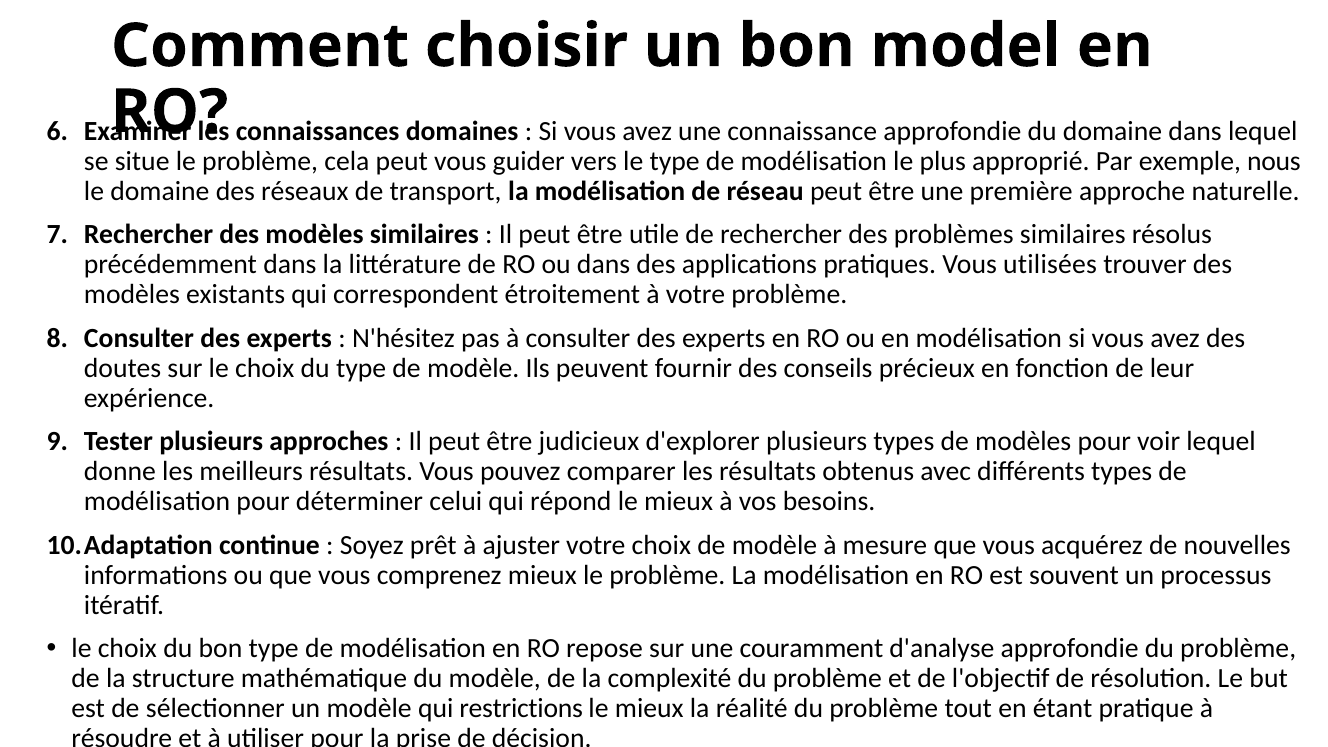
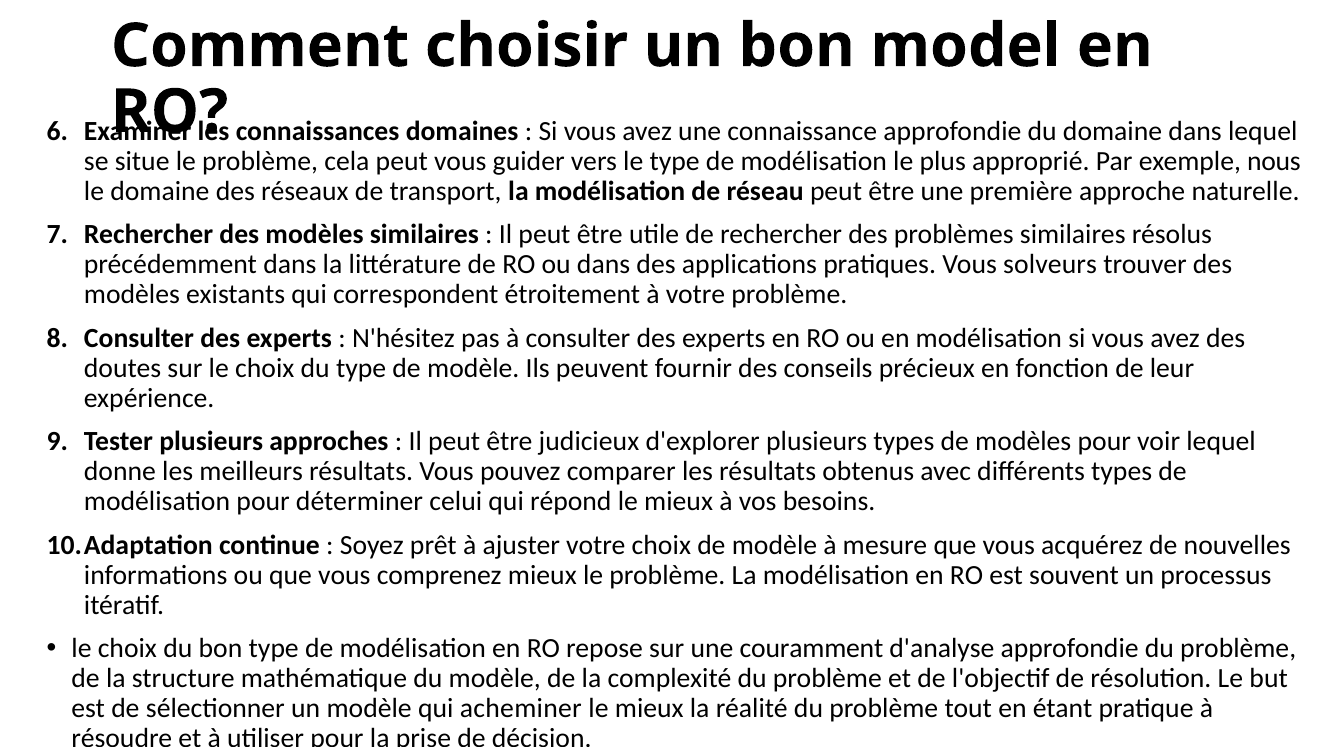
utilisées: utilisées -> solveurs
restrictions: restrictions -> acheminer
